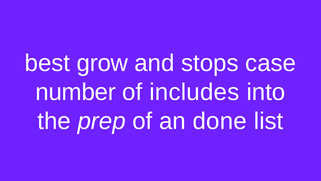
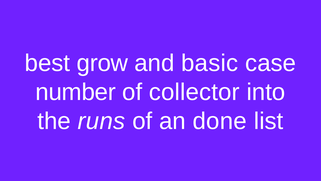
stops: stops -> basic
includes: includes -> collector
prep: prep -> runs
